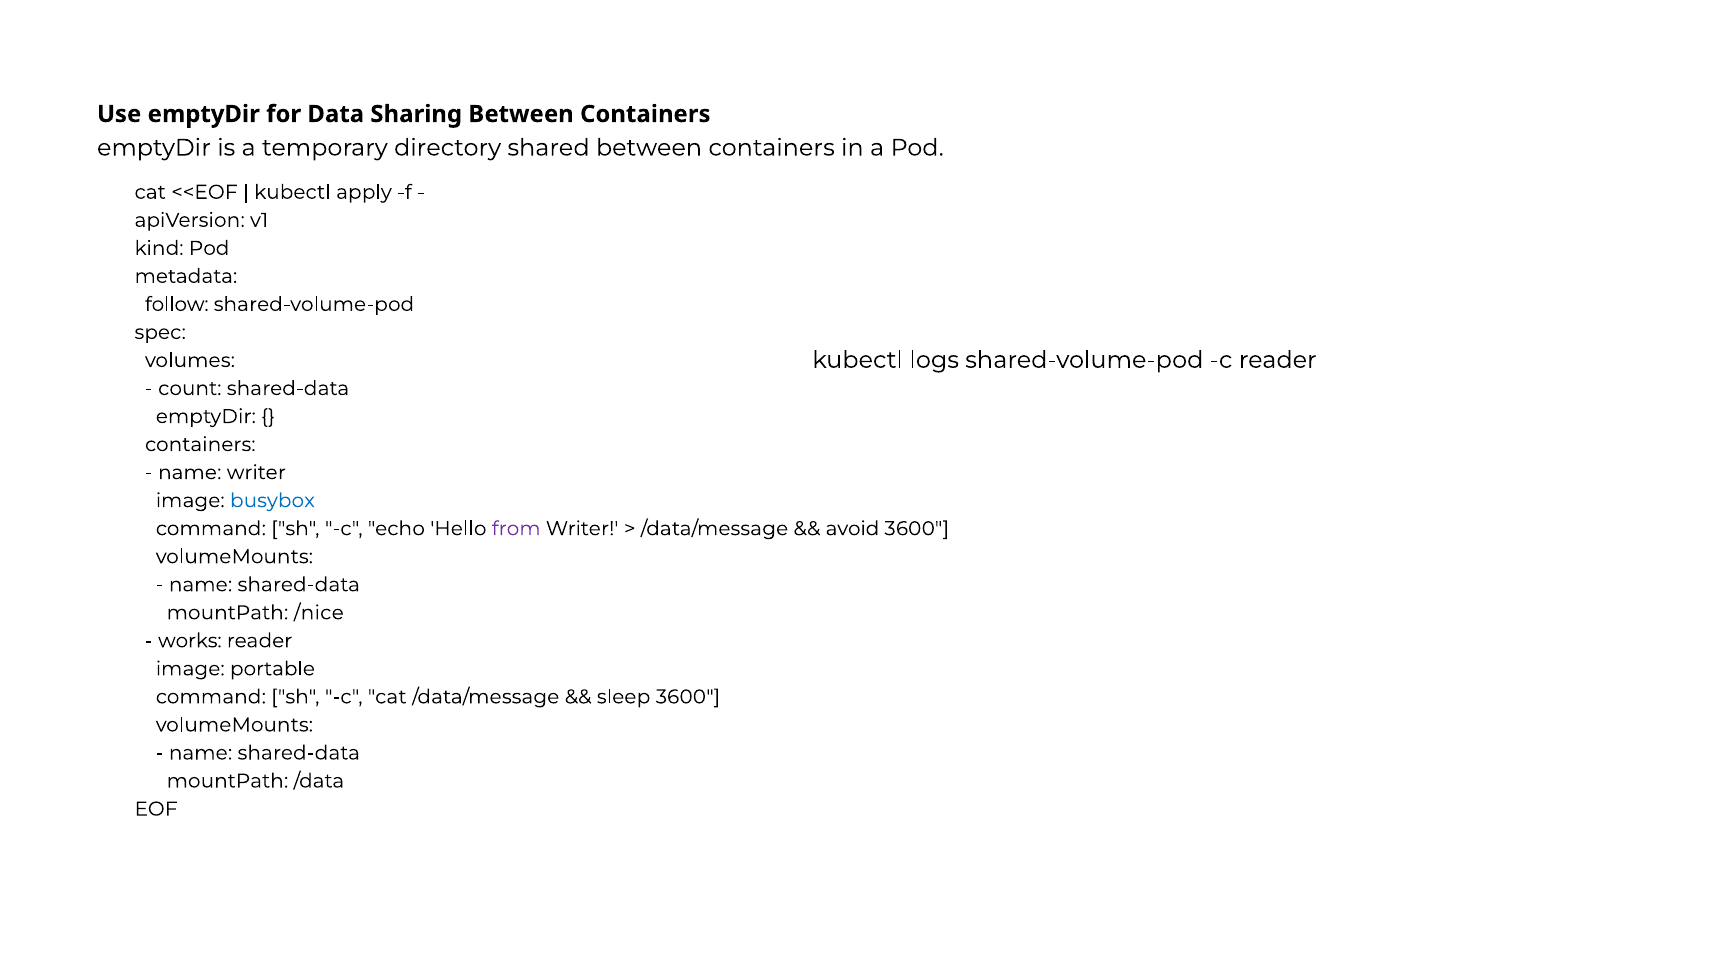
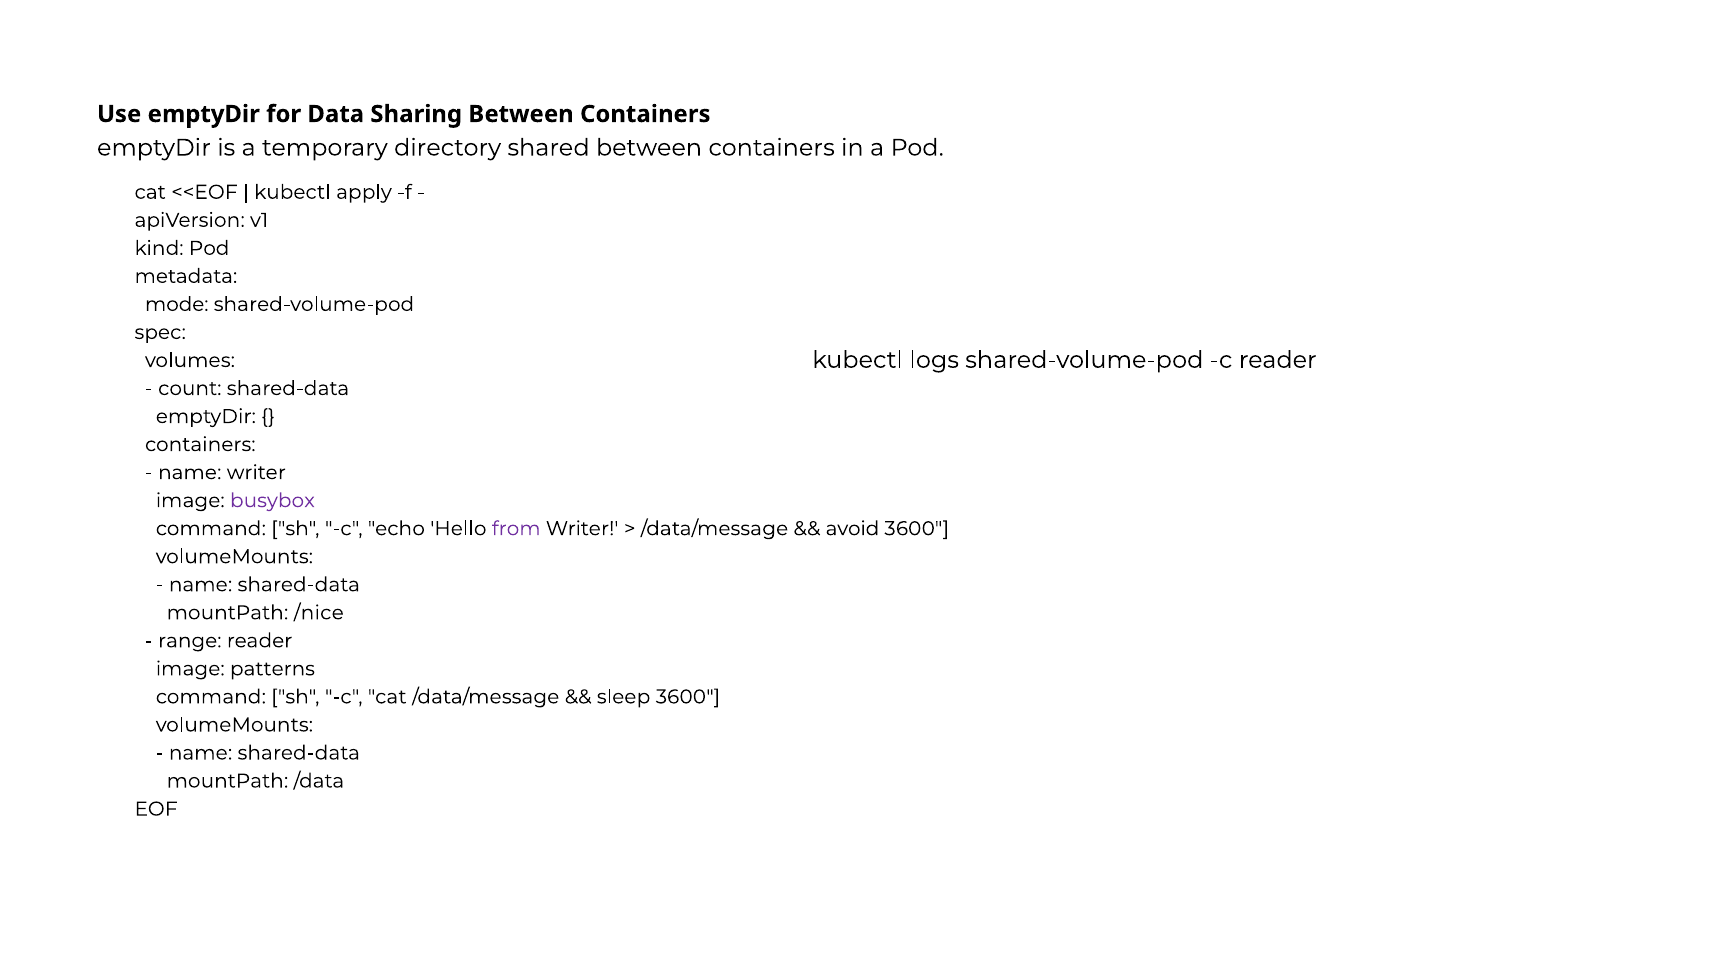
follow: follow -> mode
busybox colour: blue -> purple
works: works -> range
portable: portable -> patterns
